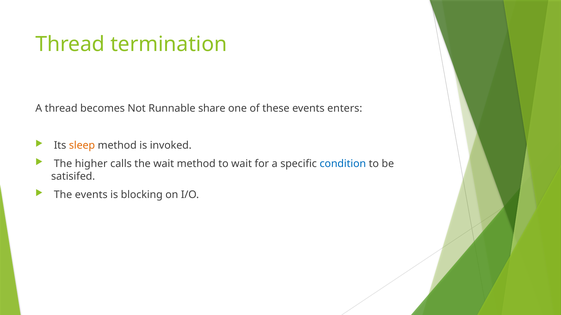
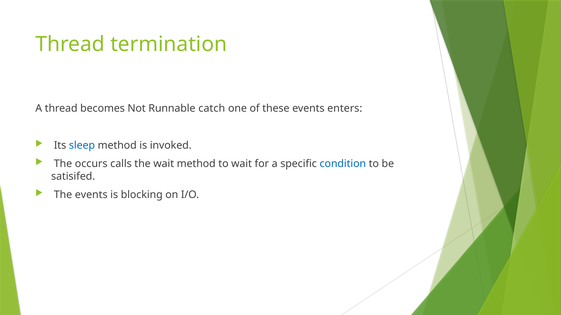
share: share -> catch
sleep colour: orange -> blue
higher: higher -> occurs
